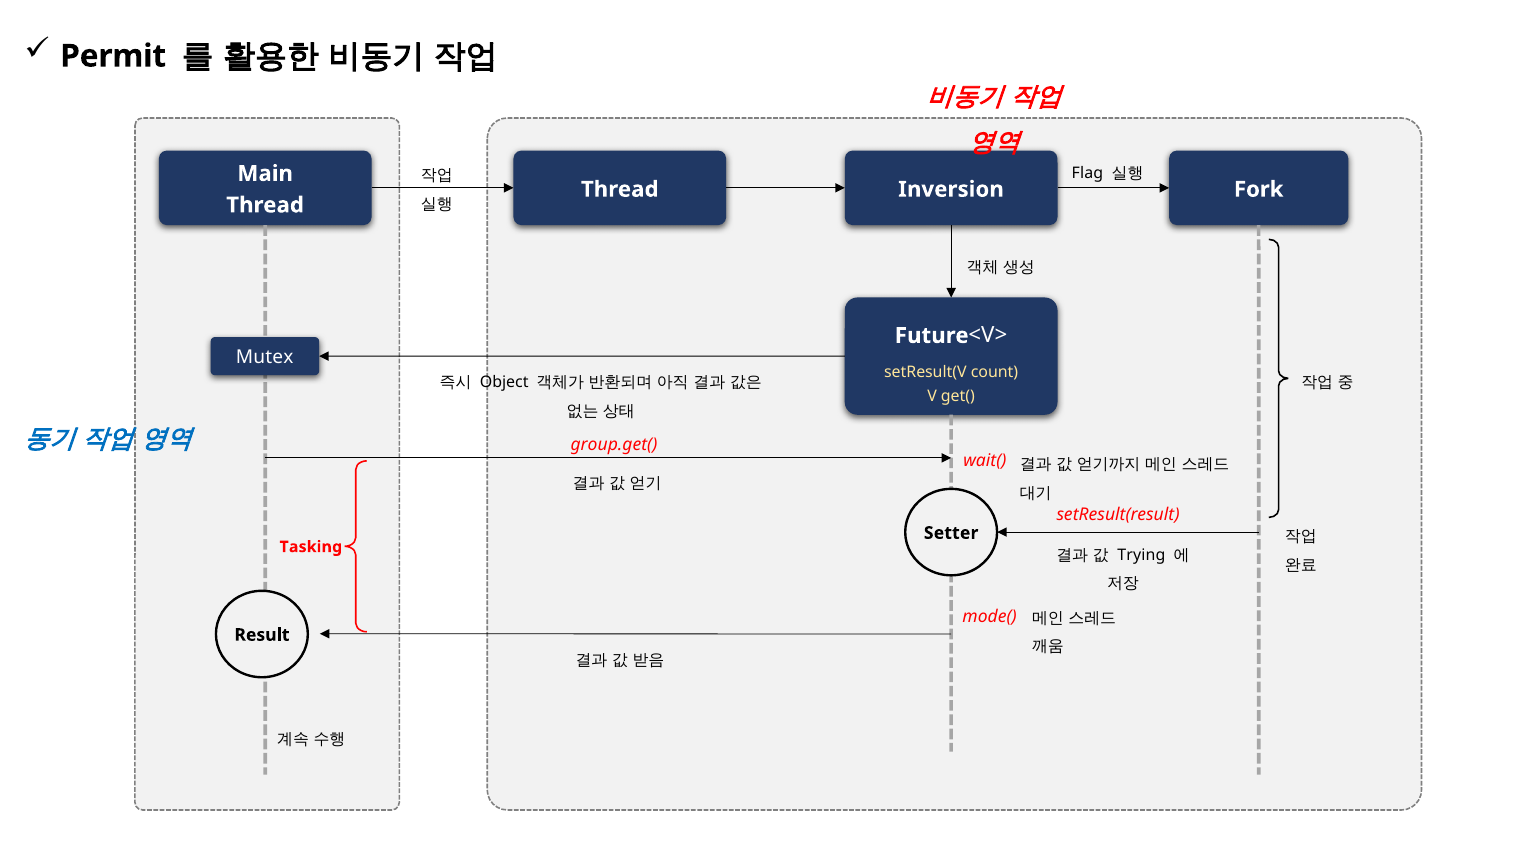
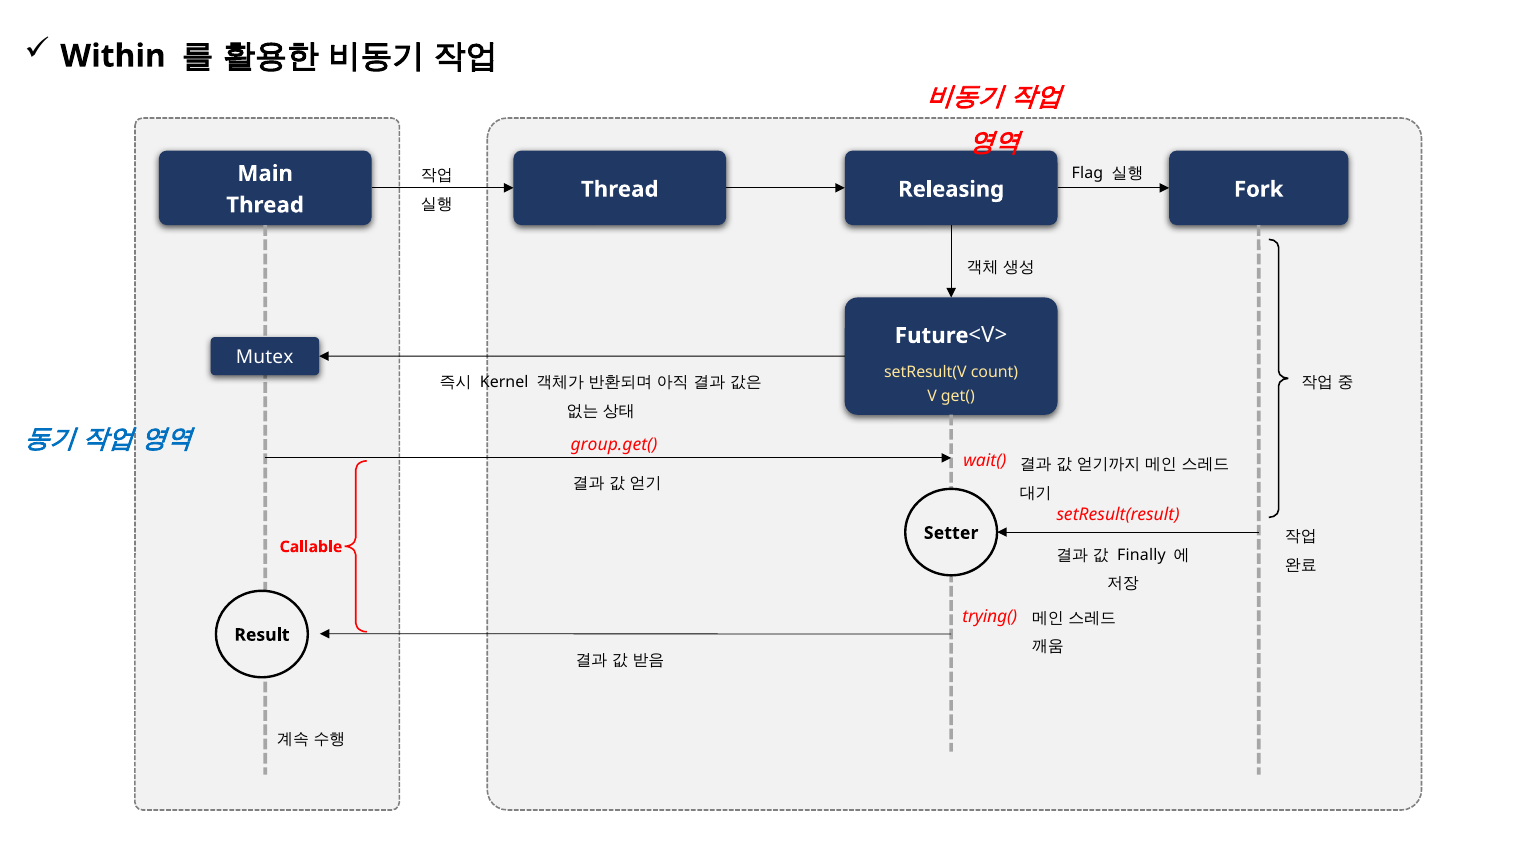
Permit: Permit -> Within
Inversion: Inversion -> Releasing
Object: Object -> Kernel
Tasking: Tasking -> Callable
Trying: Trying -> Finally
mode(: mode( -> trying(
